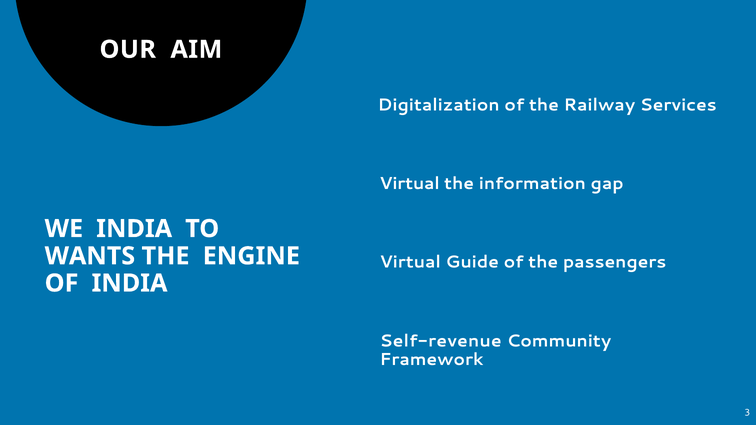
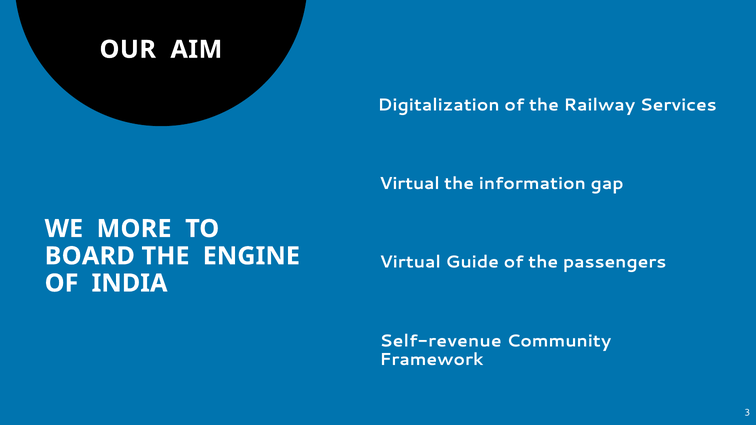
WE INDIA: INDIA -> MORE
WANTS: WANTS -> BOARD
